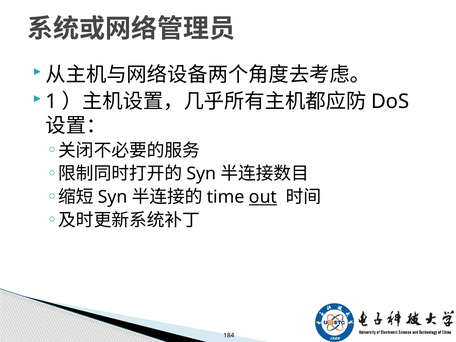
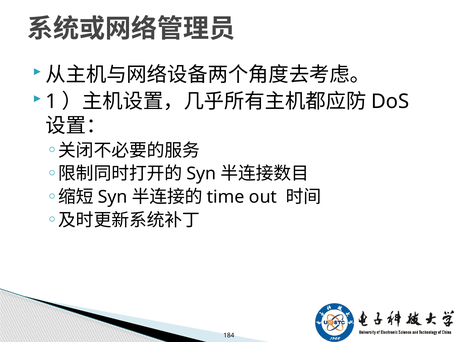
out underline: present -> none
